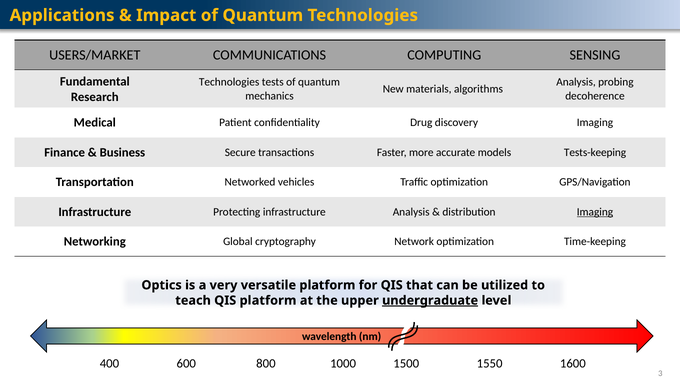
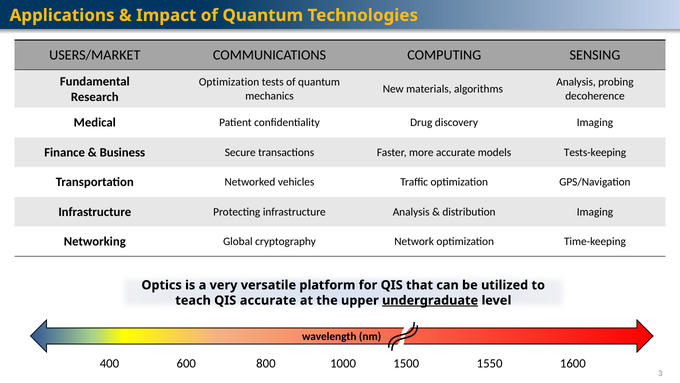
Technologies at (229, 82): Technologies -> Optimization
Imaging at (595, 212) underline: present -> none
QIS platform: platform -> accurate
